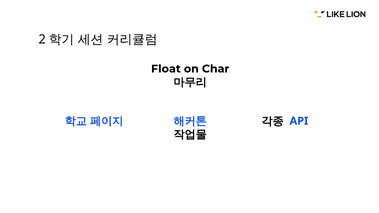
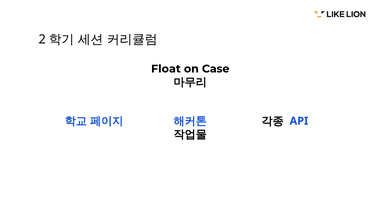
Char: Char -> Case
